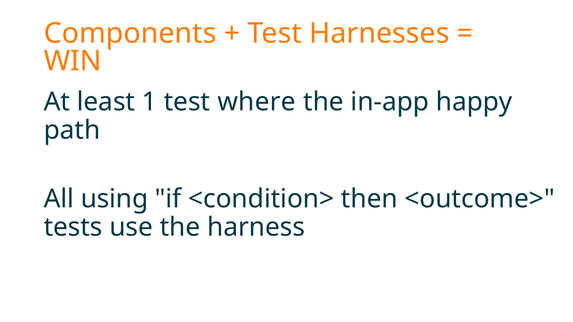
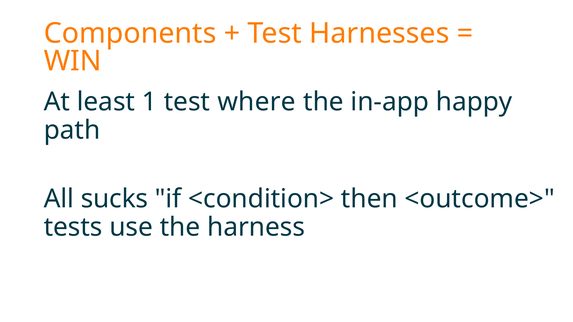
using: using -> sucks
